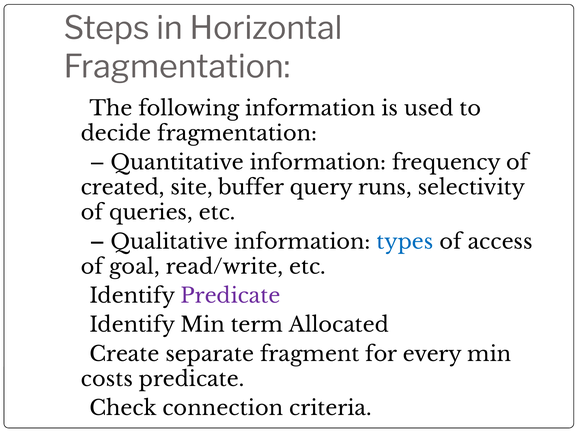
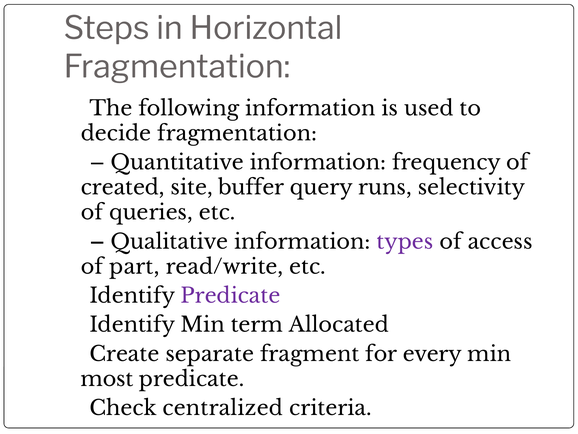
types colour: blue -> purple
goal: goal -> part
costs: costs -> most
connection: connection -> centralized
